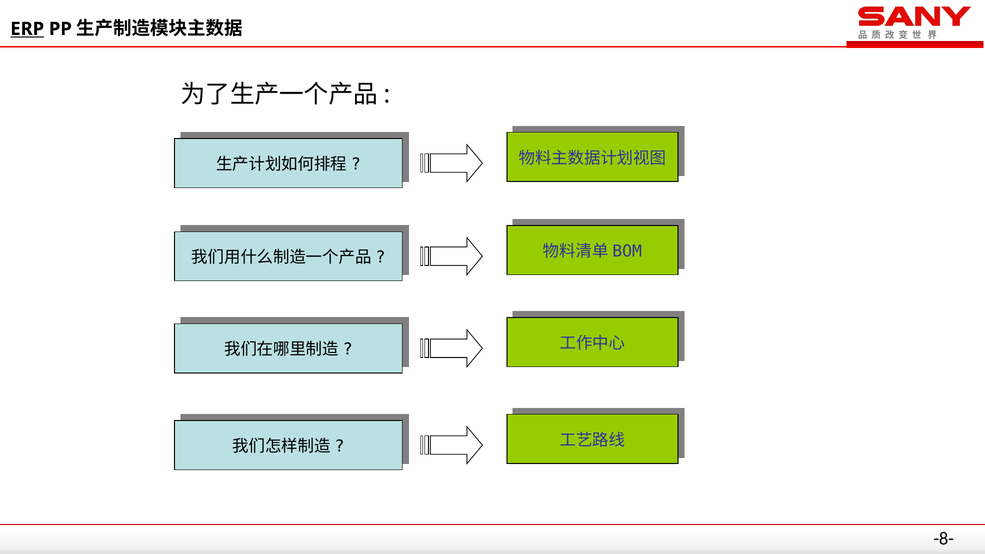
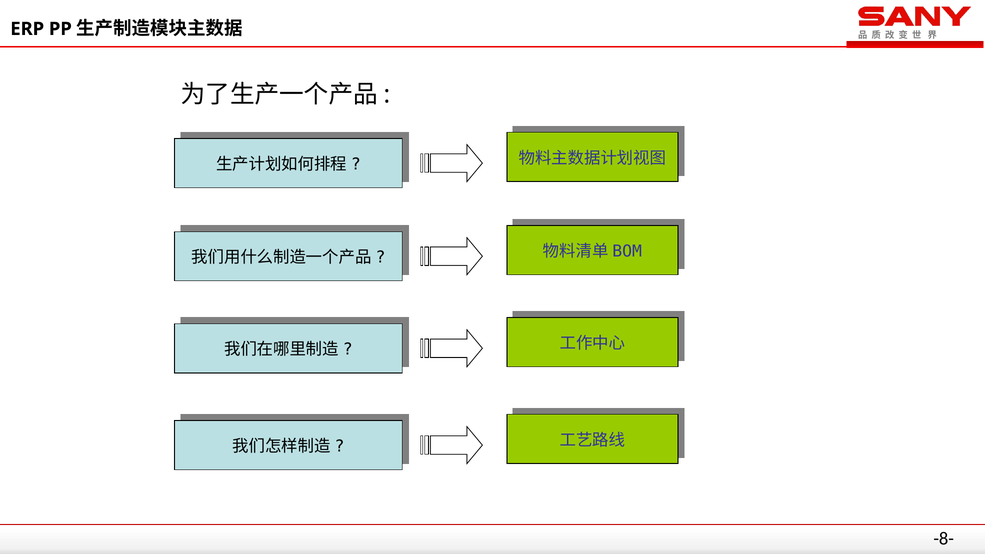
ERP underline: present -> none
